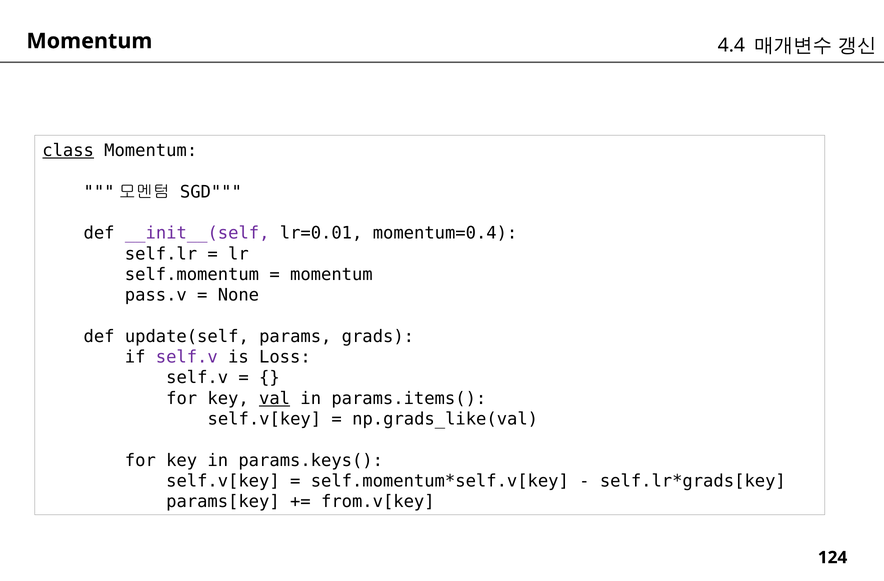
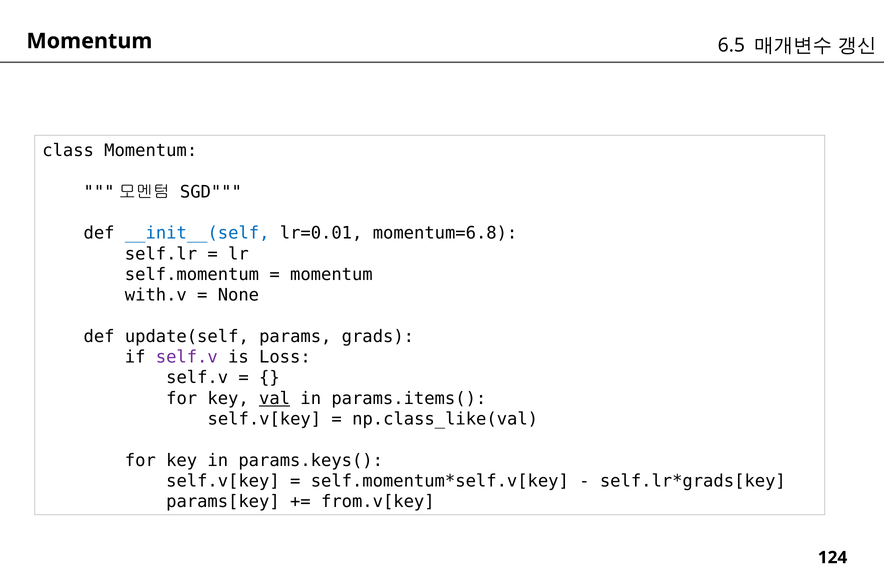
4.4: 4.4 -> 6.5
class underline: present -> none
__init__(self colour: purple -> blue
momentum=0.4: momentum=0.4 -> momentum=6.8
pass.v: pass.v -> with.v
np.grads_like(val: np.grads_like(val -> np.class_like(val
